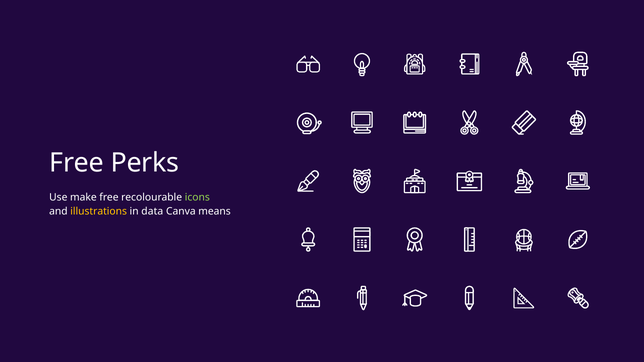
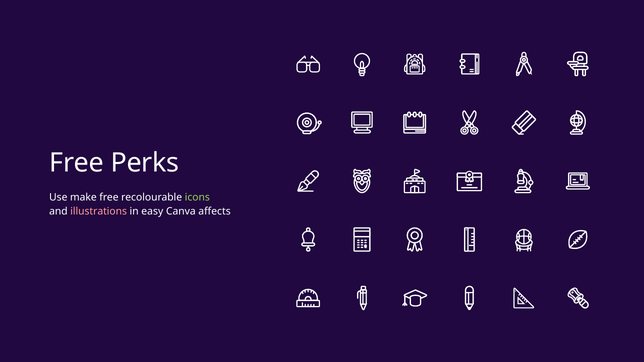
illustrations colour: yellow -> pink
data: data -> easy
means: means -> affects
